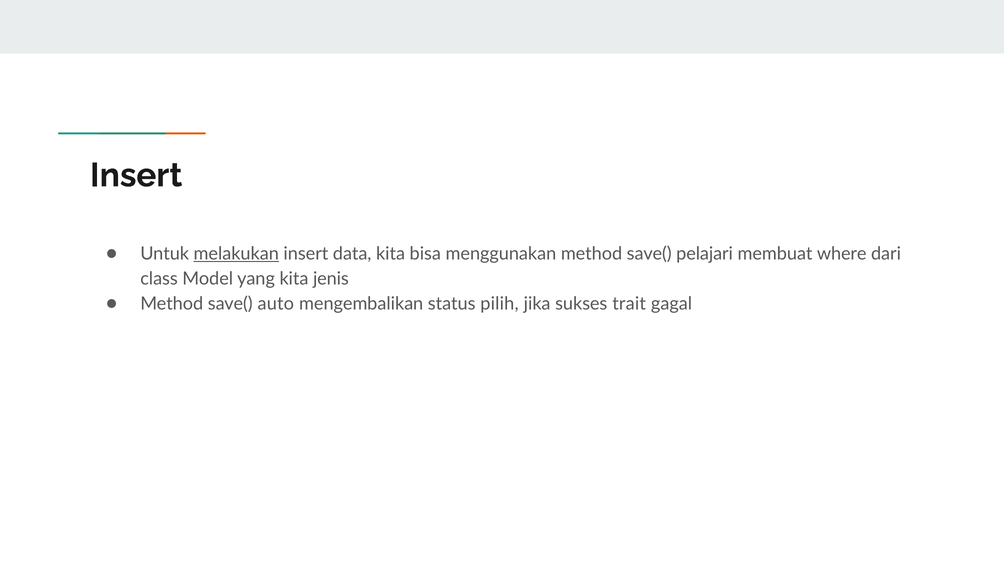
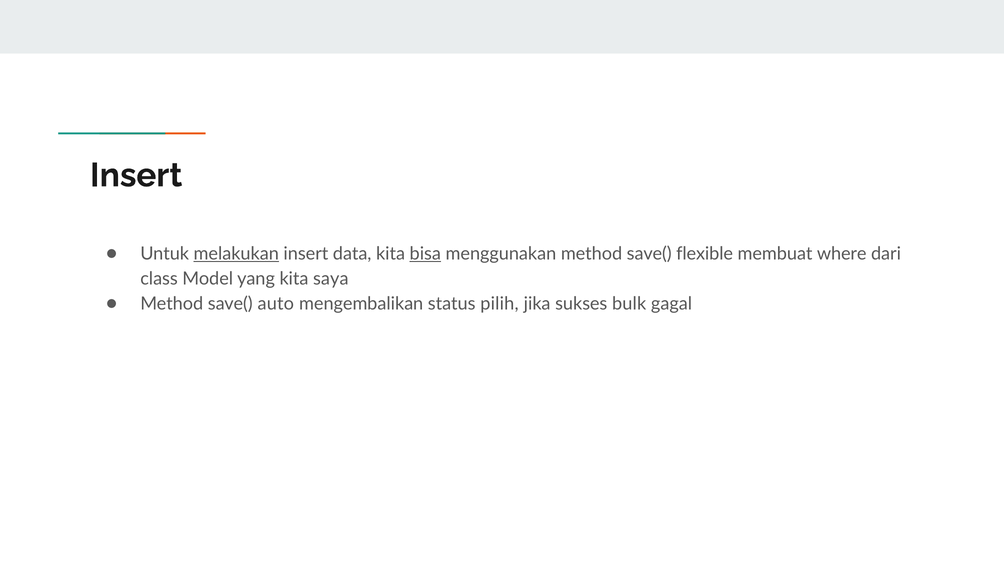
bisa underline: none -> present
pelajari: pelajari -> flexible
jenis: jenis -> saya
trait: trait -> bulk
